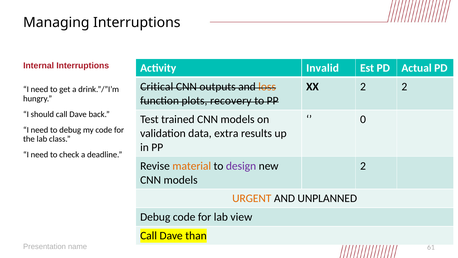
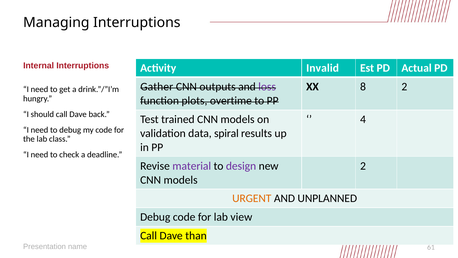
Critical: Critical -> Gather
loss colour: orange -> purple
XX 2: 2 -> 8
recovery: recovery -> overtime
0: 0 -> 4
extra: extra -> spiral
material colour: orange -> purple
